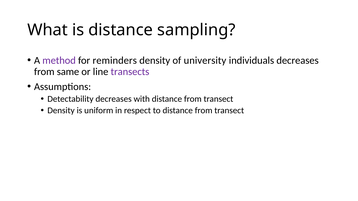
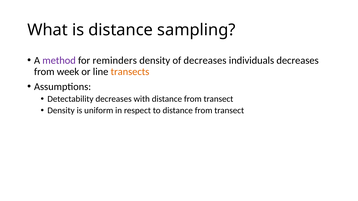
of university: university -> decreases
same: same -> week
transects colour: purple -> orange
